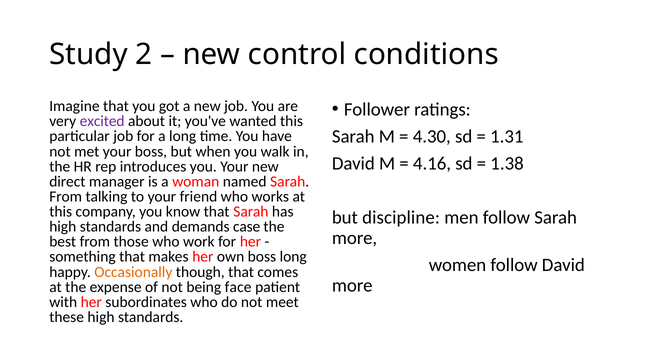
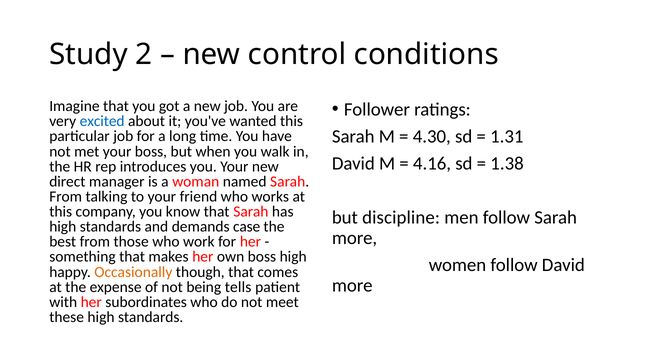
excited colour: purple -> blue
boss long: long -> high
face: face -> tells
